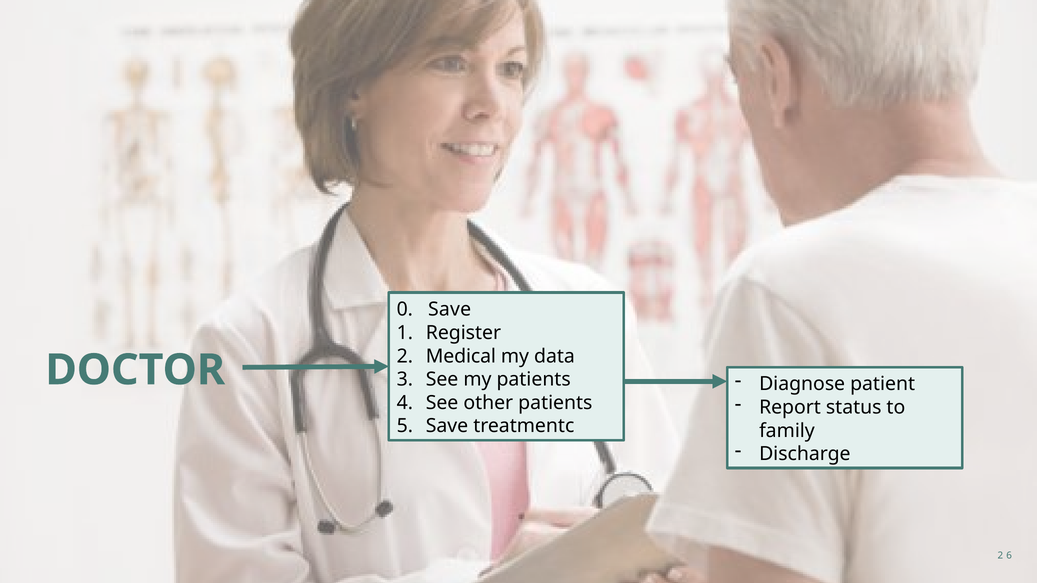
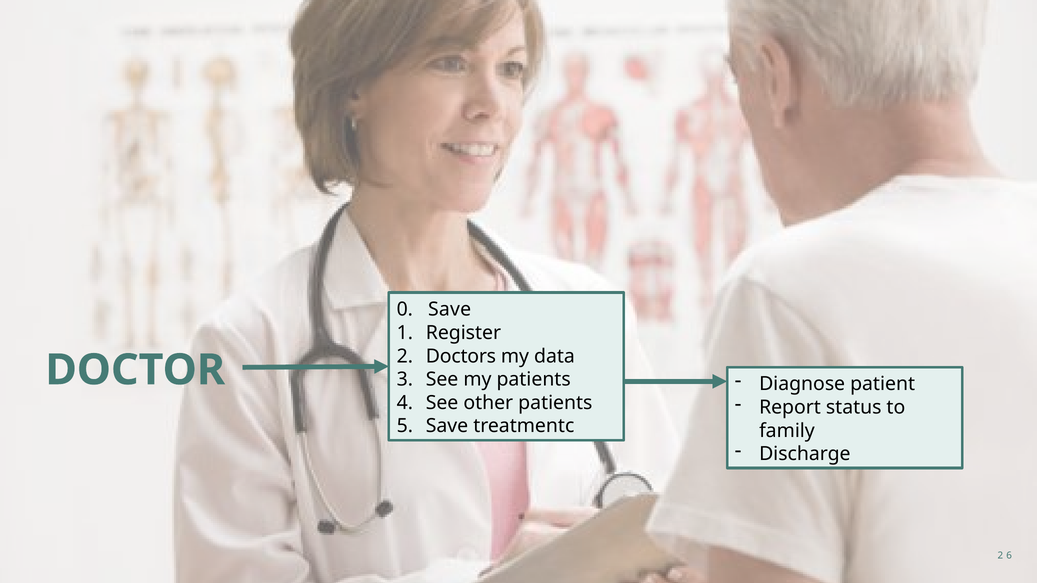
Medical: Medical -> Doctors
